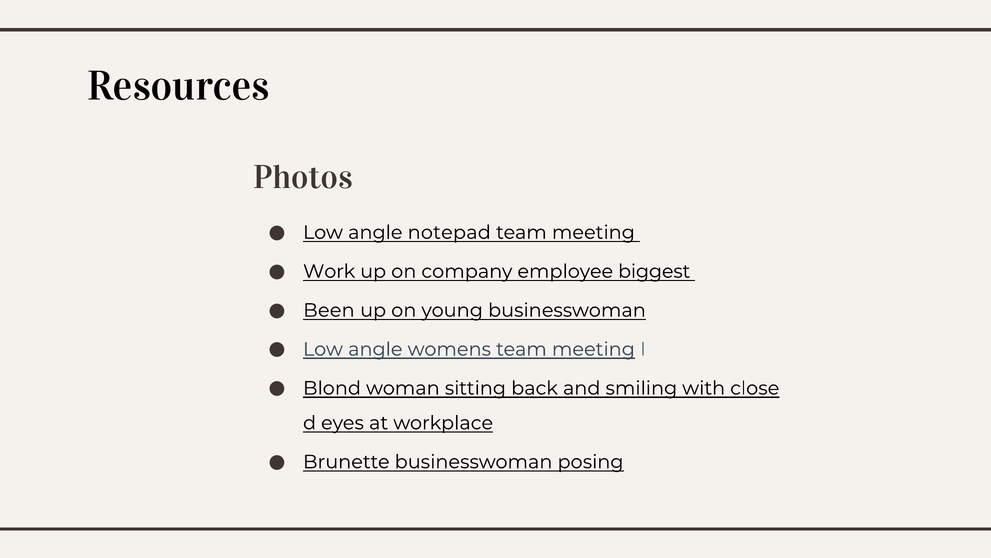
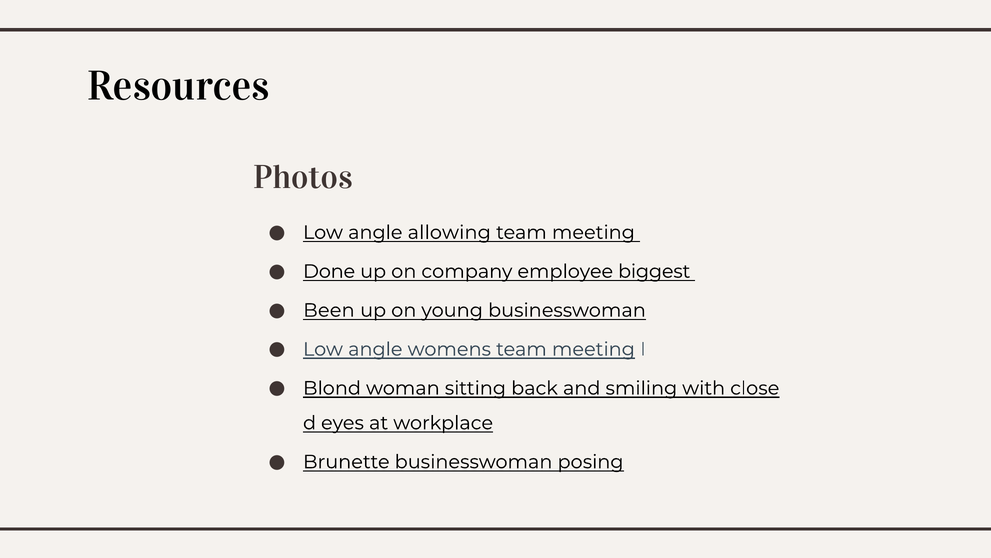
notepad: notepad -> allowing
Work: Work -> Done
